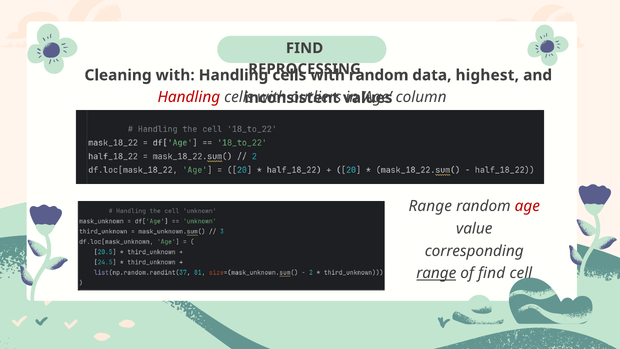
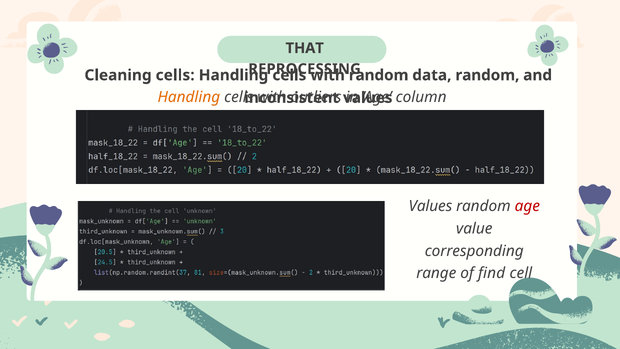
FIND at (305, 48): FIND -> THAT
Cleaning with: with -> cells
data highest: highest -> random
Handling at (189, 97) colour: red -> orange
Range at (430, 206): Range -> Values
range at (436, 273) underline: present -> none
